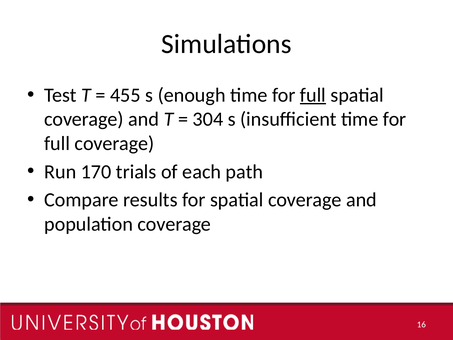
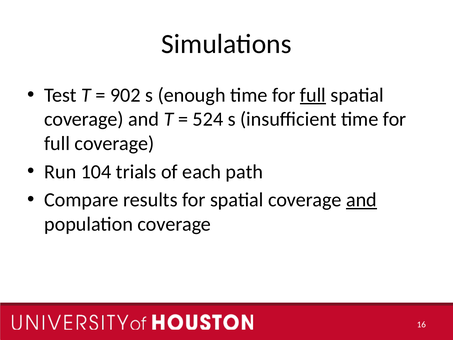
455: 455 -> 902
304: 304 -> 524
170: 170 -> 104
and at (361, 200) underline: none -> present
